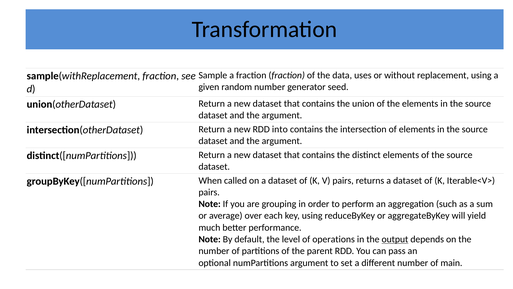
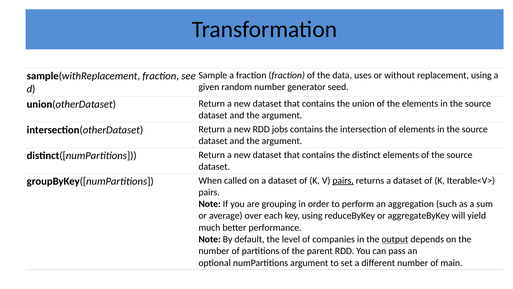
into: into -> jobs
pairs at (343, 180) underline: none -> present
operations: operations -> companies
